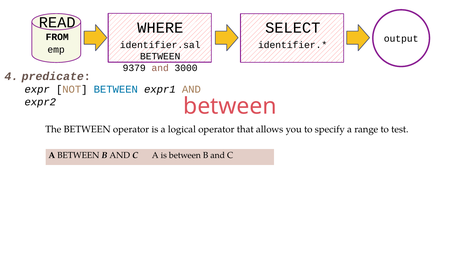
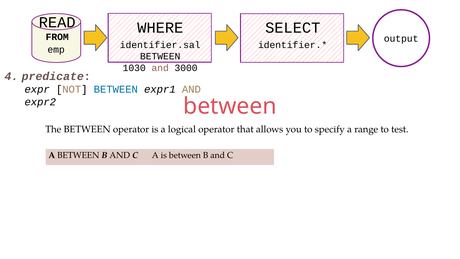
9379: 9379 -> 1030
